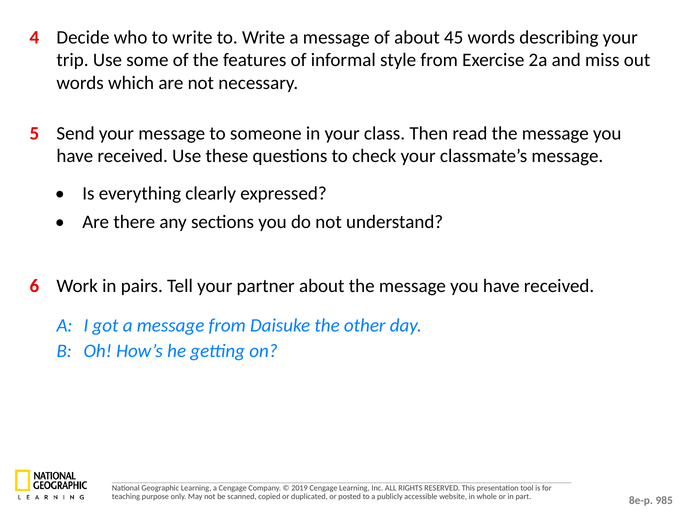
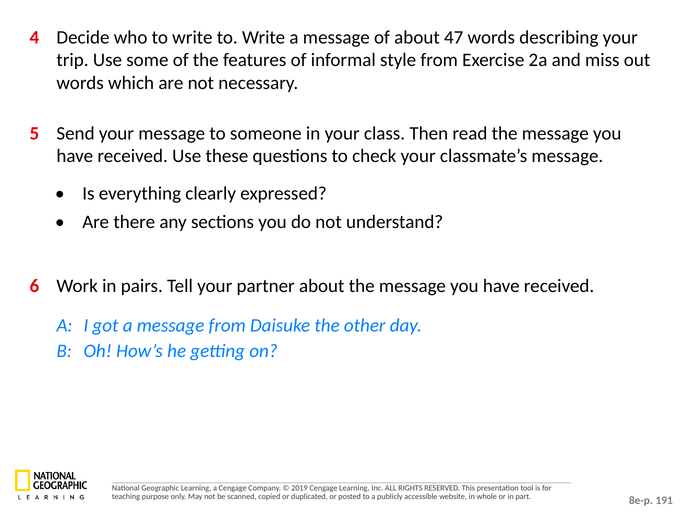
45: 45 -> 47
985: 985 -> 191
